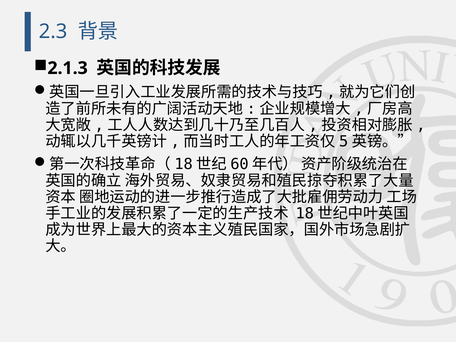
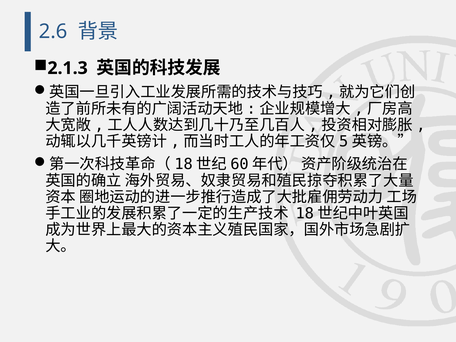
2.3: 2.3 -> 2.6
